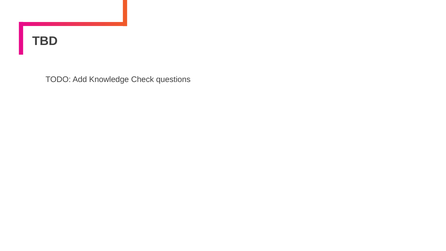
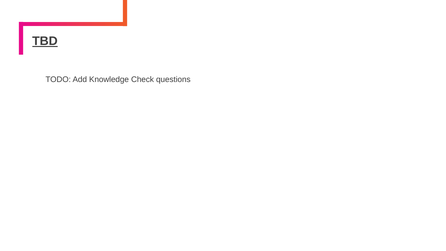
TBD underline: none -> present
